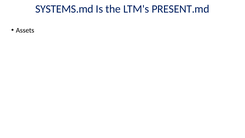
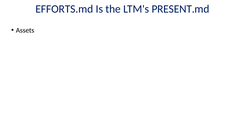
SYSTEMS.md: SYSTEMS.md -> EFFORTS.md
